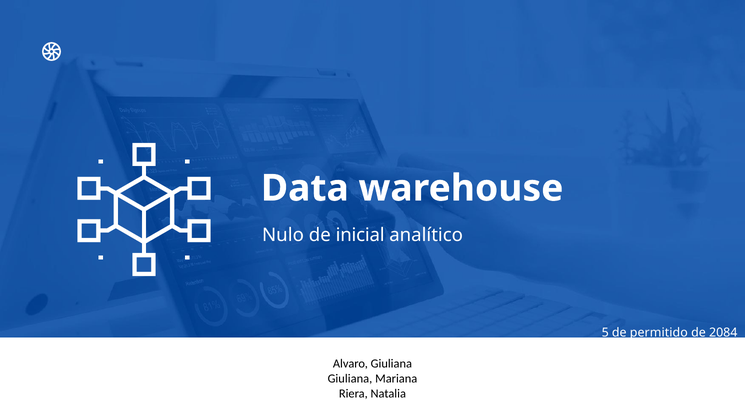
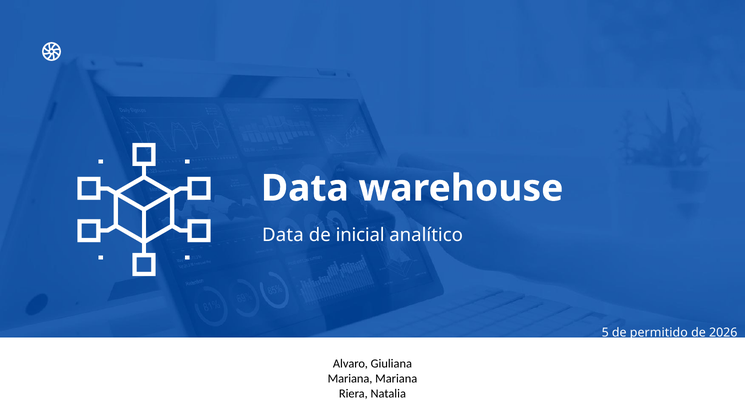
Nulo at (283, 235): Nulo -> Data
2084: 2084 -> 2026
Giuliana at (350, 379): Giuliana -> Mariana
